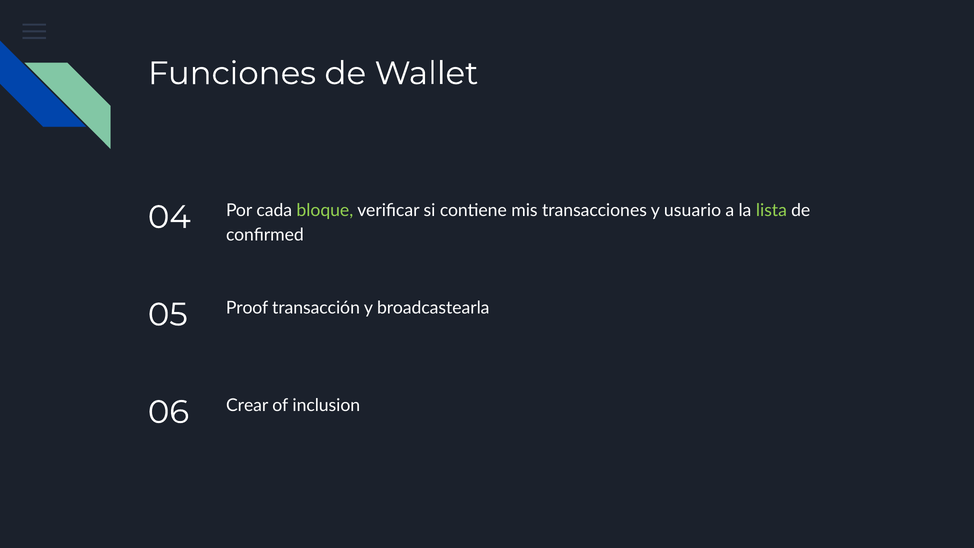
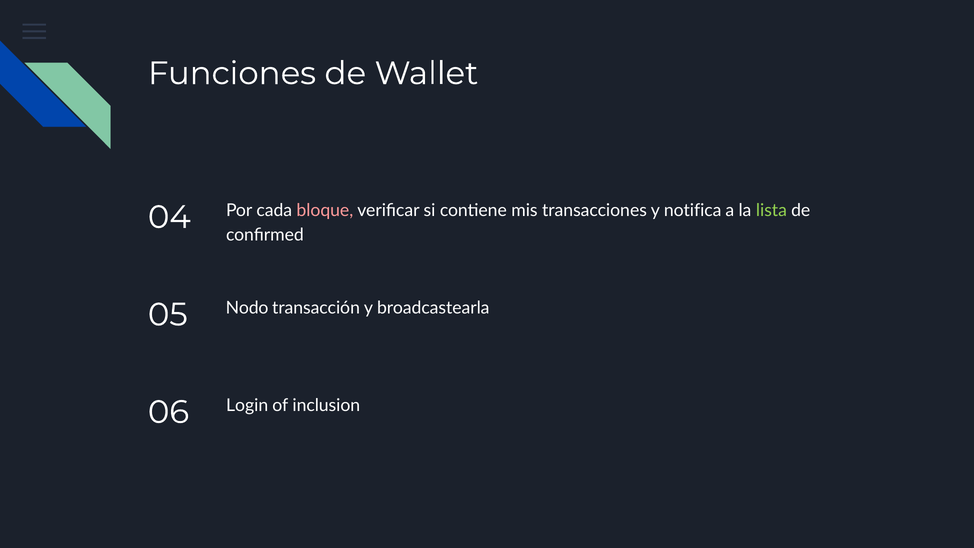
bloque colour: light green -> pink
usuario: usuario -> notifica
Proof: Proof -> Nodo
Crear: Crear -> Login
